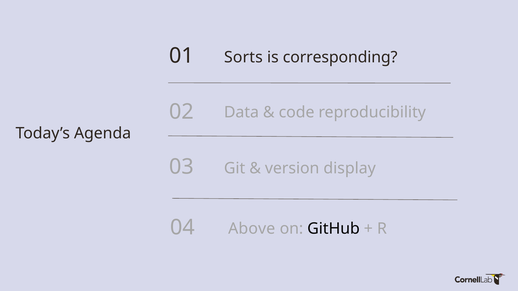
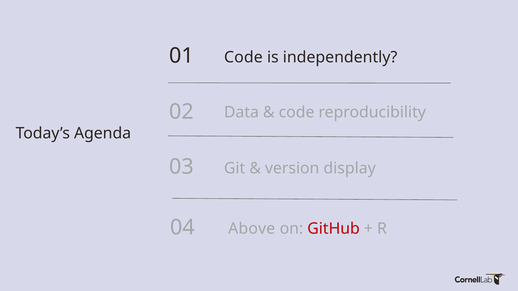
Sorts at (243, 57): Sorts -> Code
corresponding: corresponding -> independently
GitHub colour: black -> red
